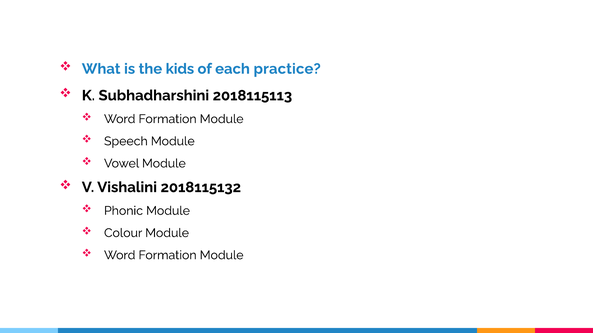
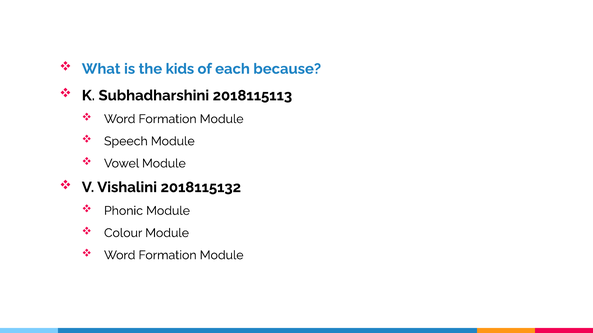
practice: practice -> because
